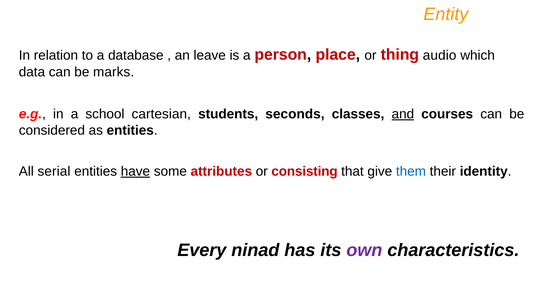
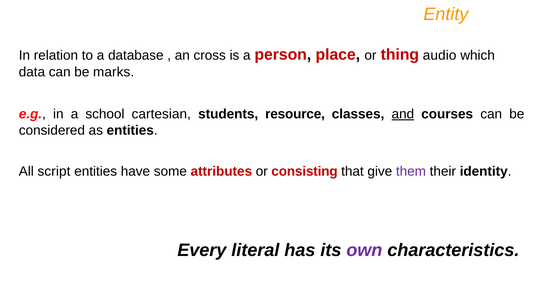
leave: leave -> cross
seconds: seconds -> resource
serial: serial -> script
have underline: present -> none
them colour: blue -> purple
ninad: ninad -> literal
